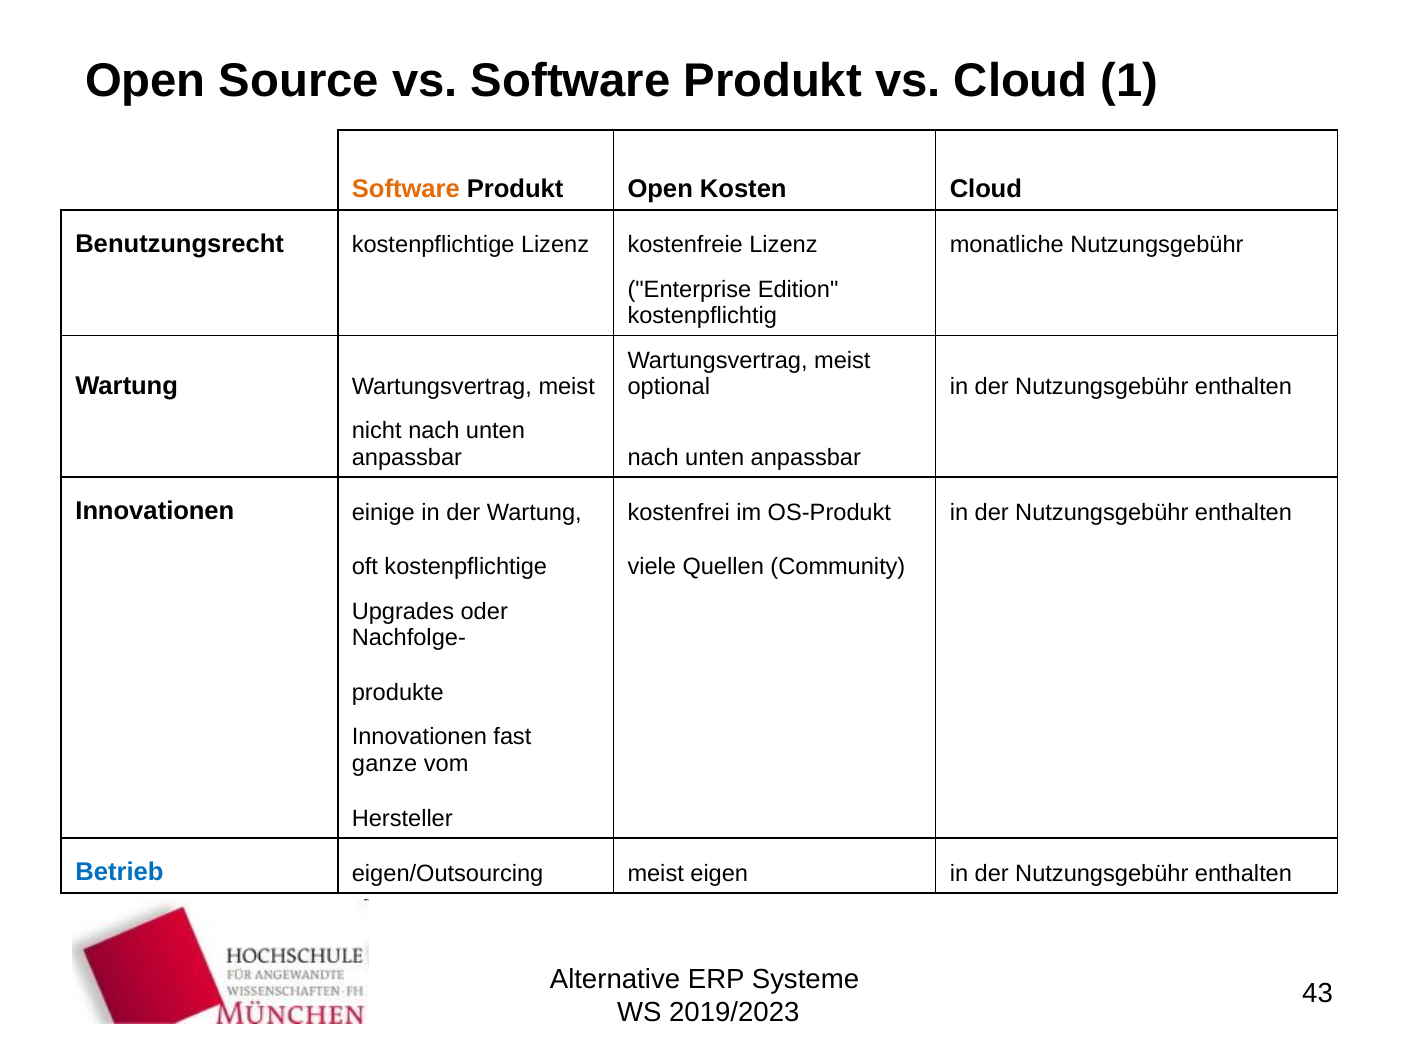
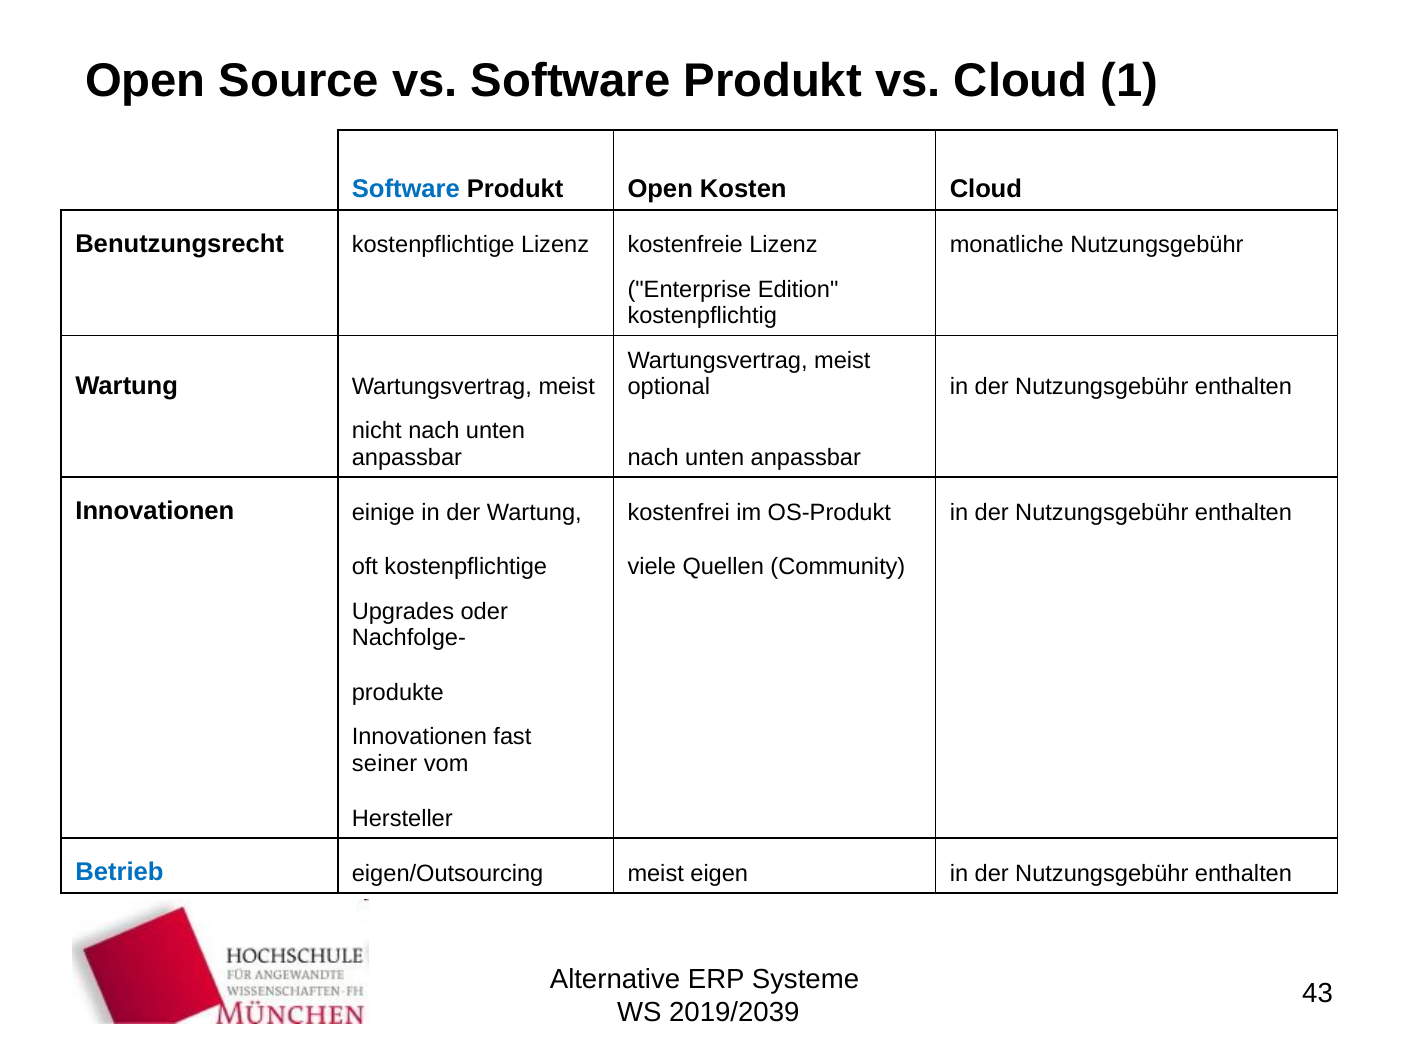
Software at (406, 189) colour: orange -> blue
ganze: ganze -> seiner
2019/2023: 2019/2023 -> 2019/2039
